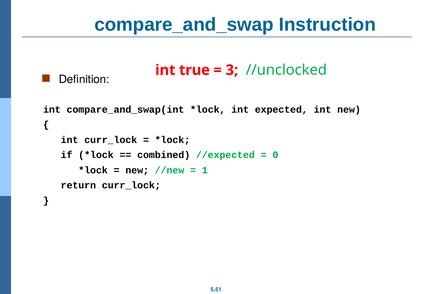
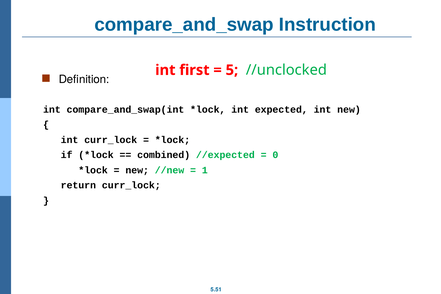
true: true -> first
3: 3 -> 5
